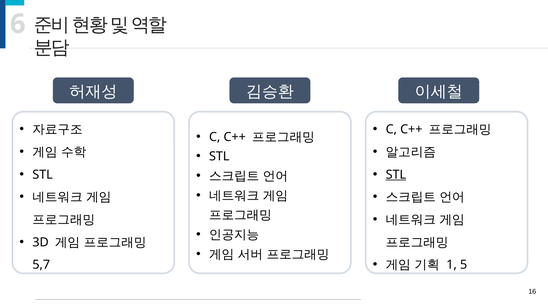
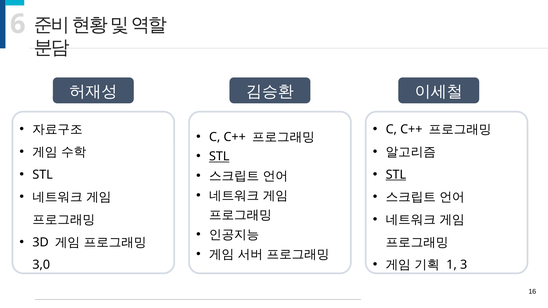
STL at (219, 157) underline: none -> present
5: 5 -> 3
5,7: 5,7 -> 3,0
